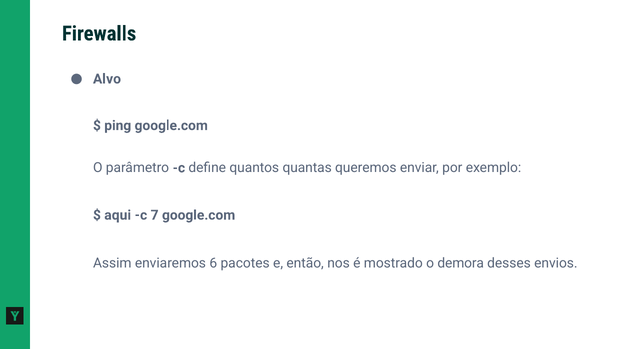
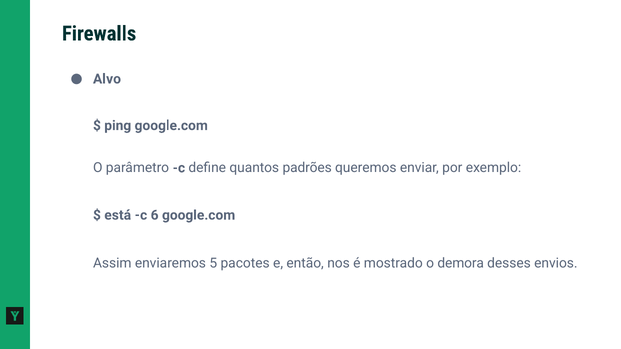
quantas: quantas -> padrões
aqui: aqui -> está
7: 7 -> 6
6: 6 -> 5
